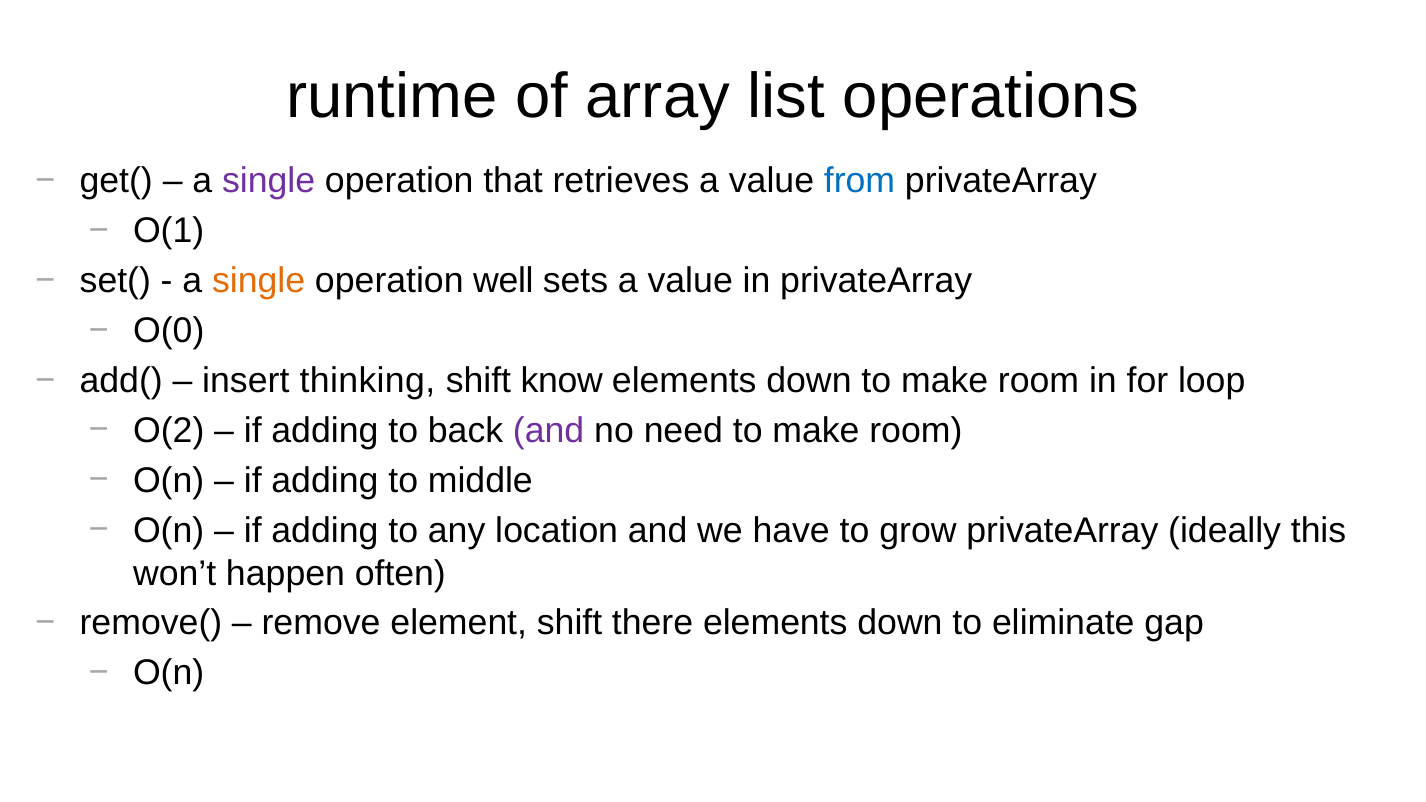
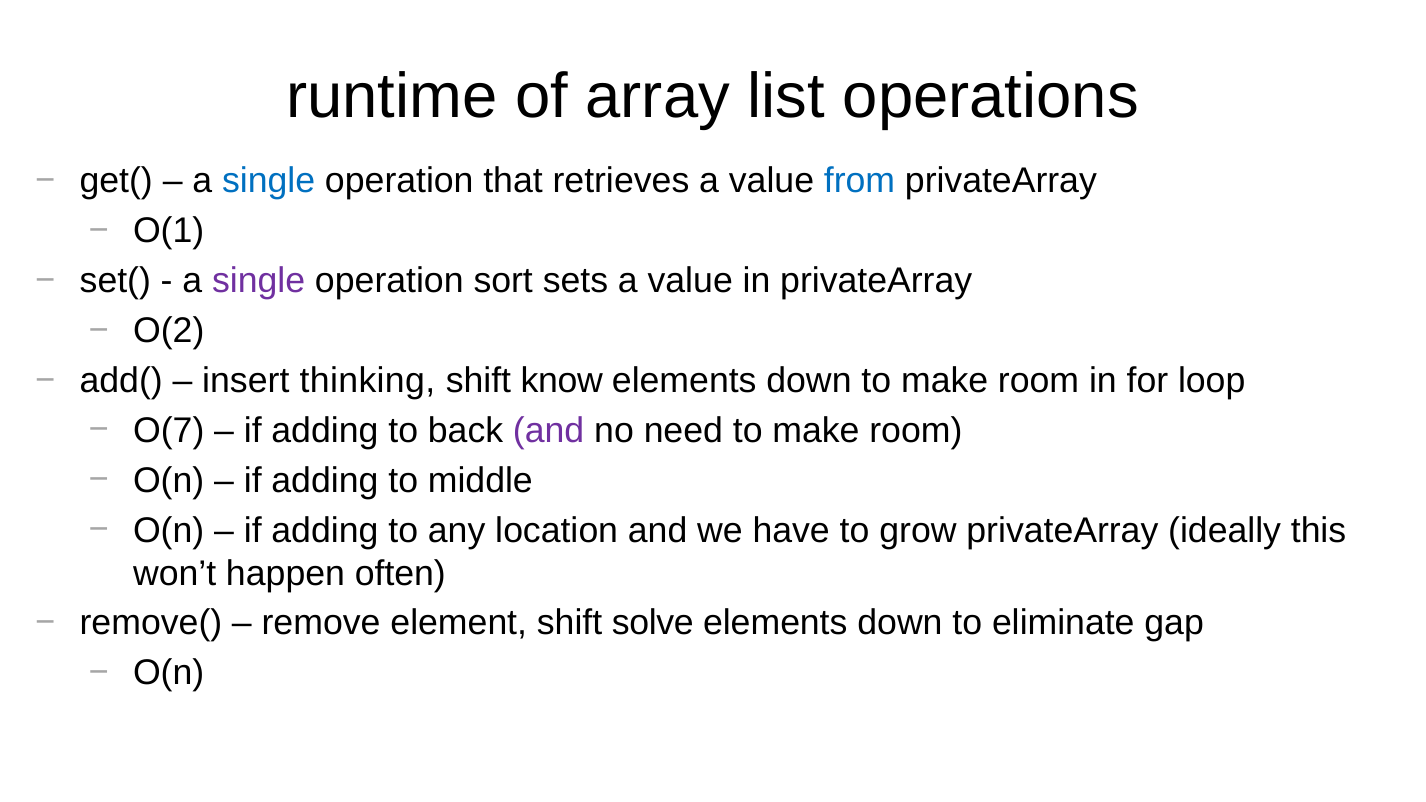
single at (269, 181) colour: purple -> blue
single at (259, 281) colour: orange -> purple
well: well -> sort
O(0: O(0 -> O(2
O(2: O(2 -> O(7
there: there -> solve
